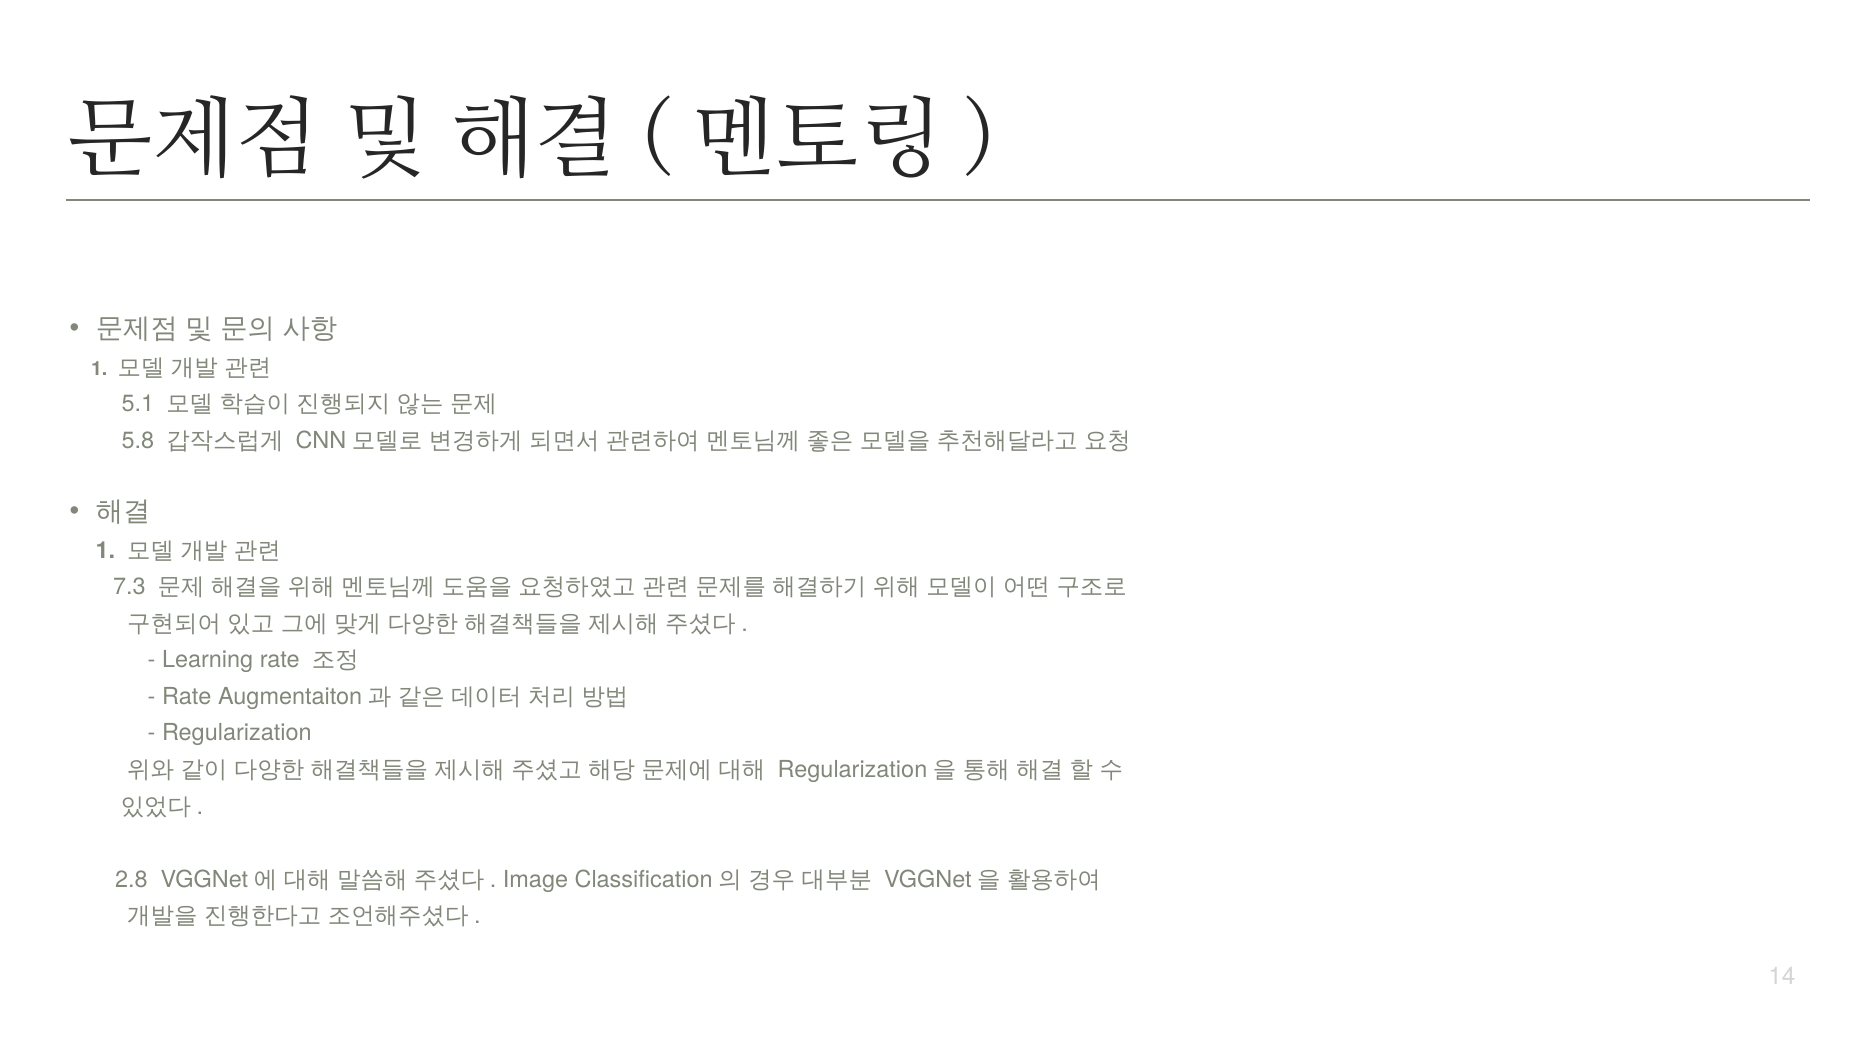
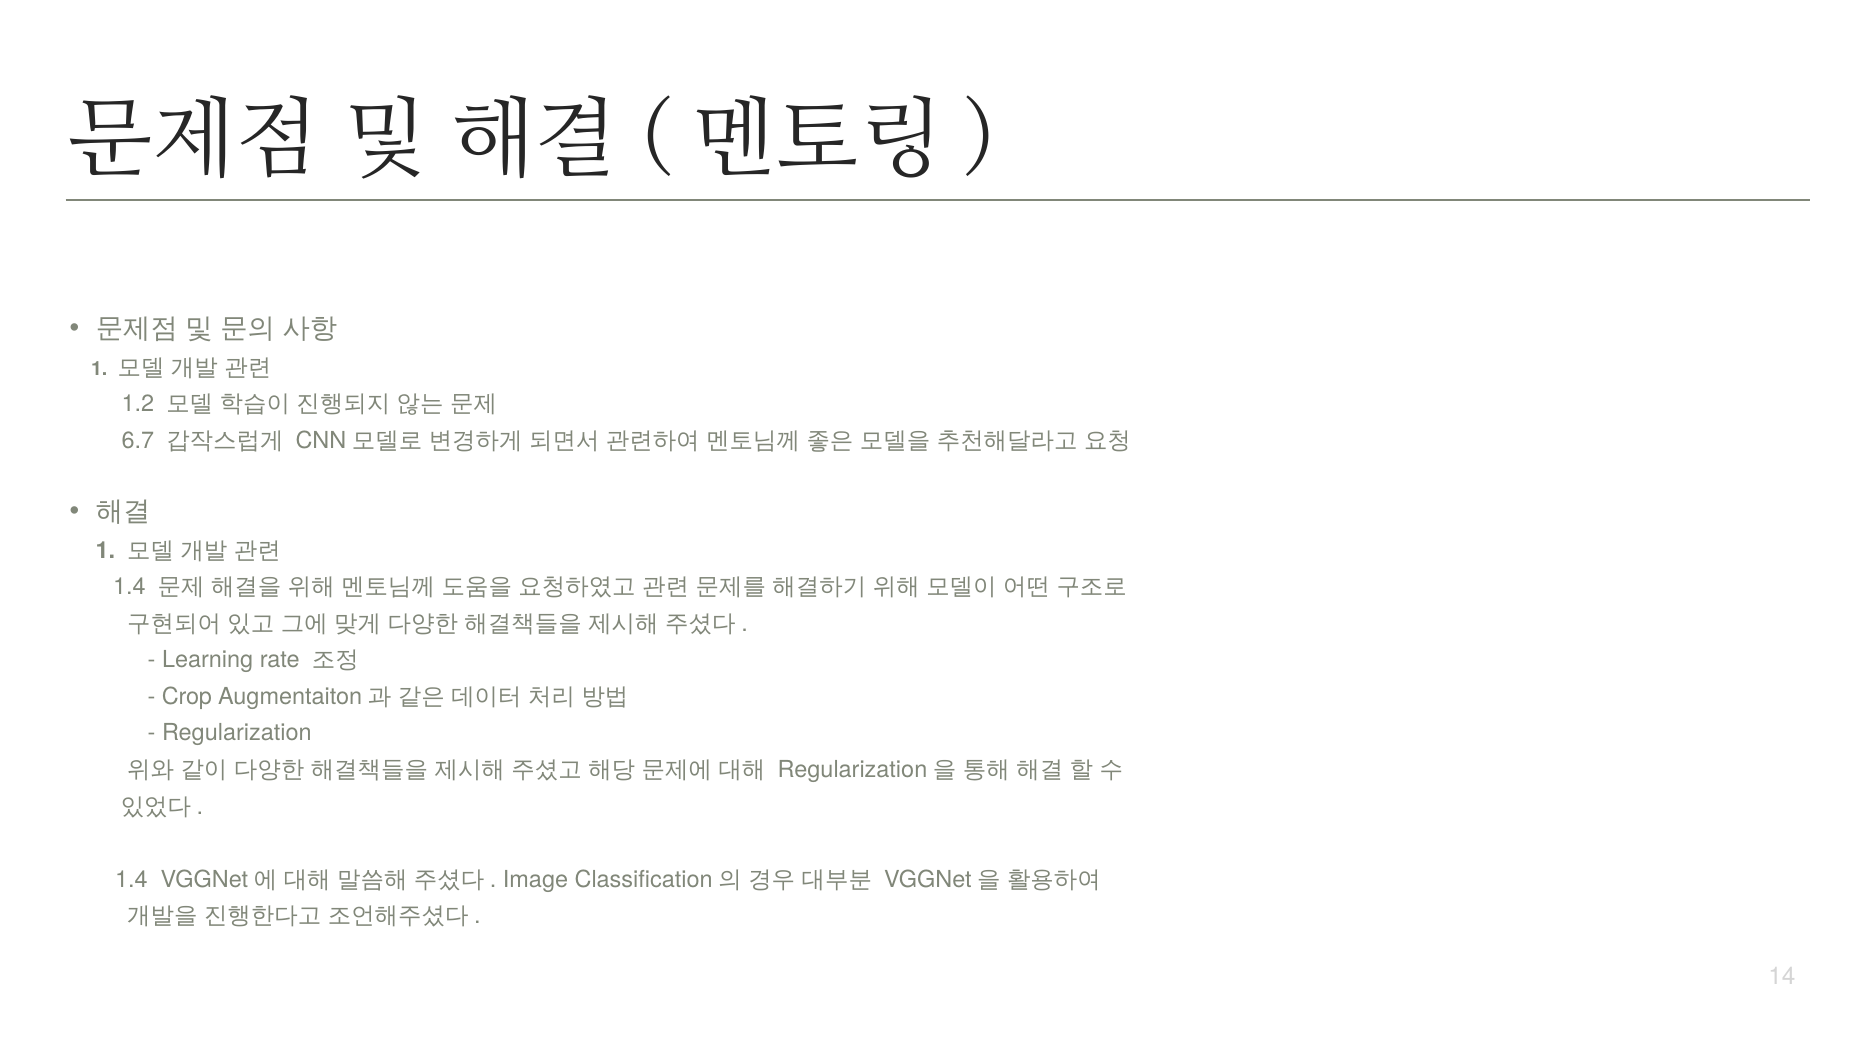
5.1: 5.1 -> 1.2
5.8: 5.8 -> 6.7
7.3 at (129, 587): 7.3 -> 1.4
Rate at (187, 697): Rate -> Crop
2.8 at (131, 880): 2.8 -> 1.4
